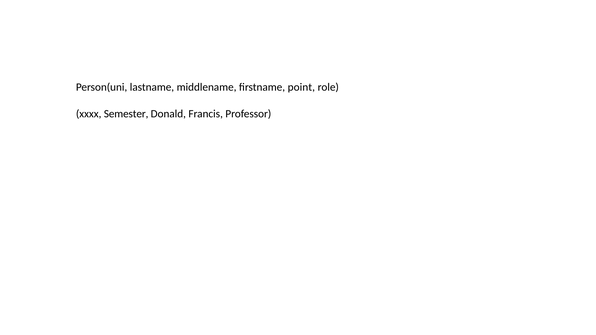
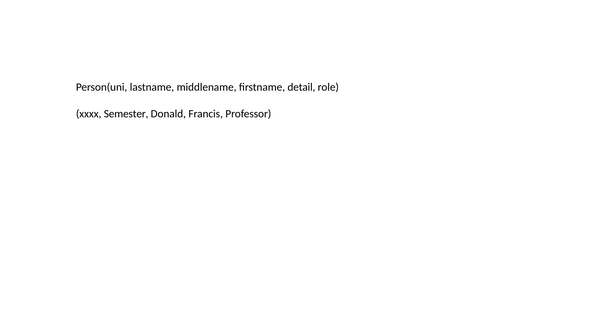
point: point -> detail
